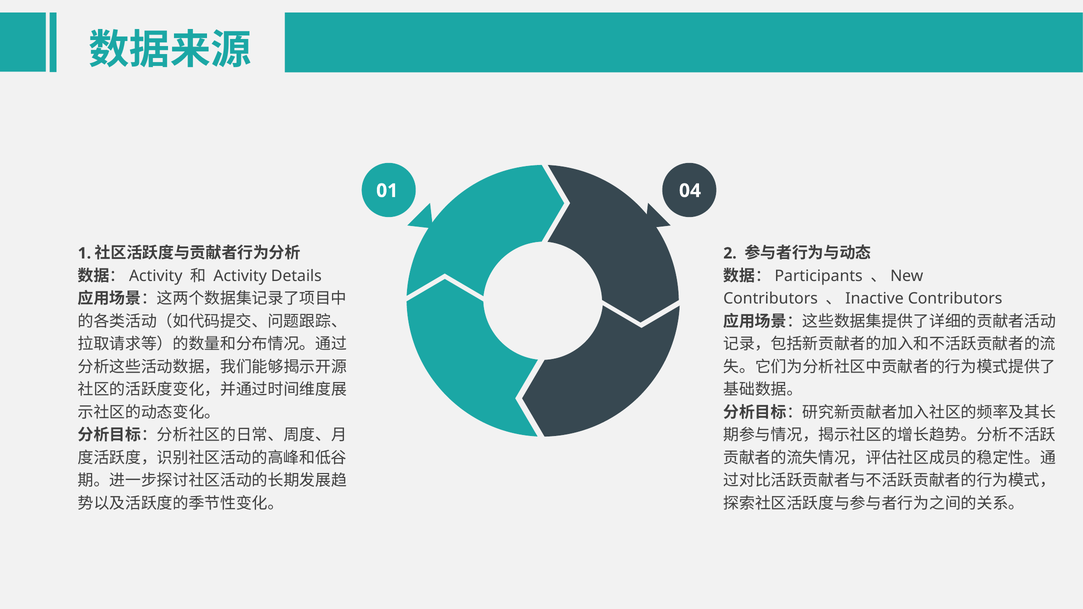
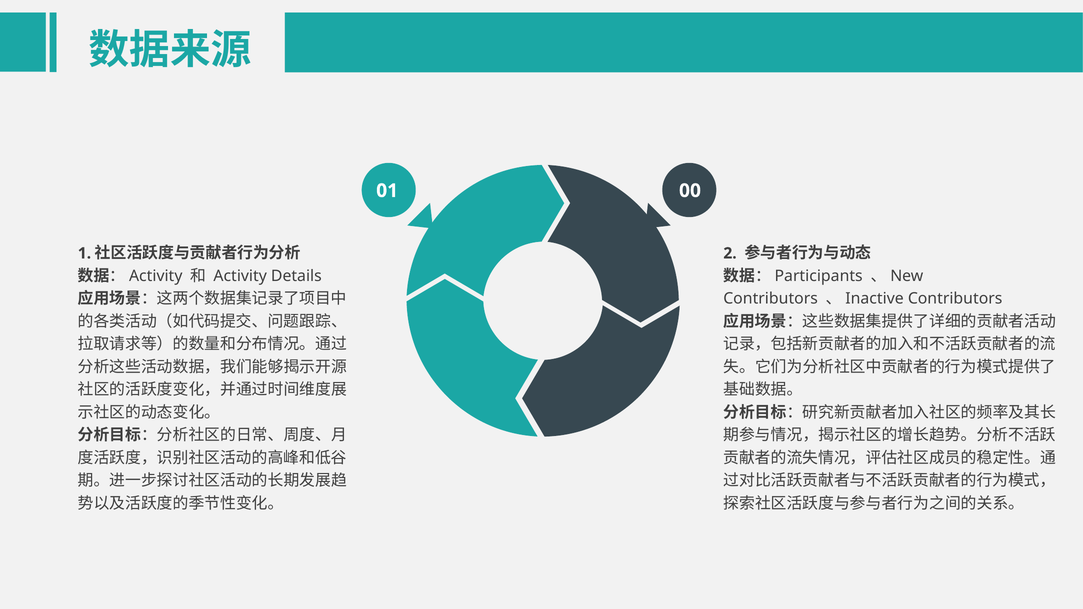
04: 04 -> 00
